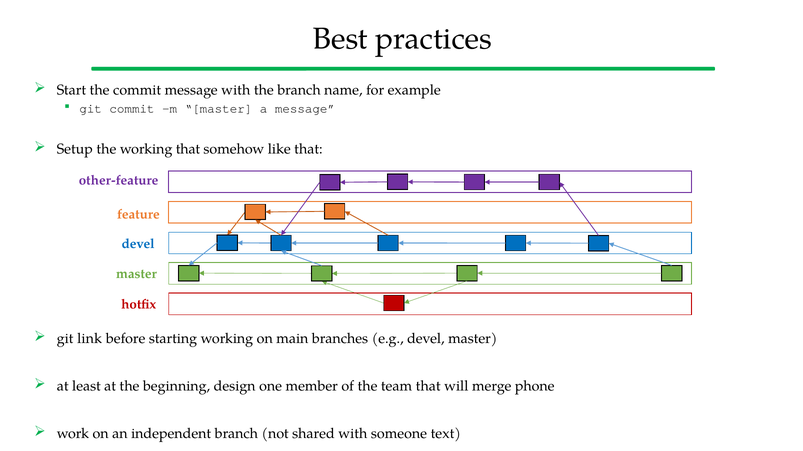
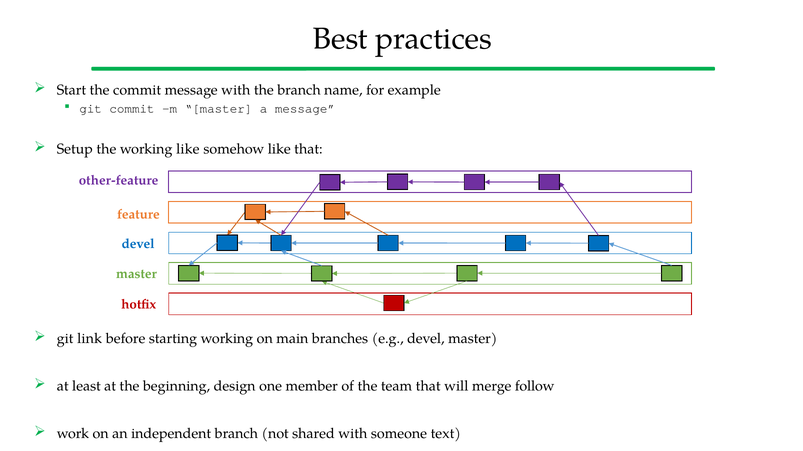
working that: that -> like
phone: phone -> follow
